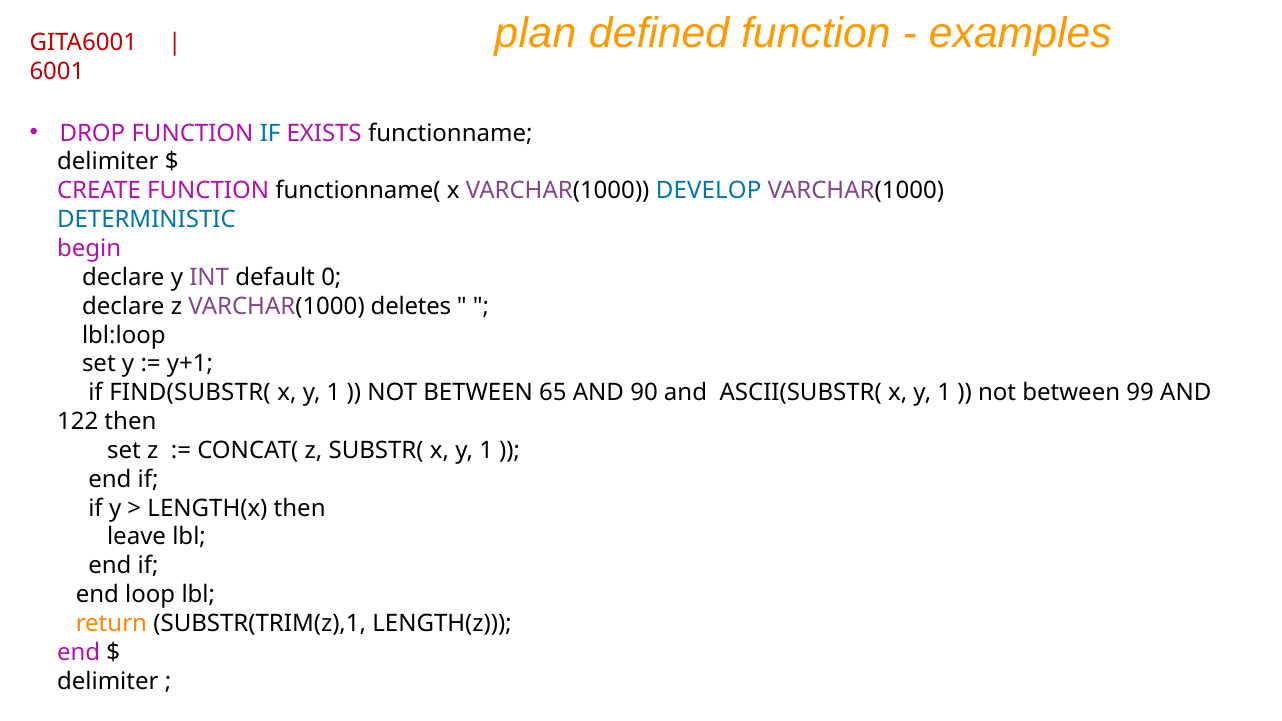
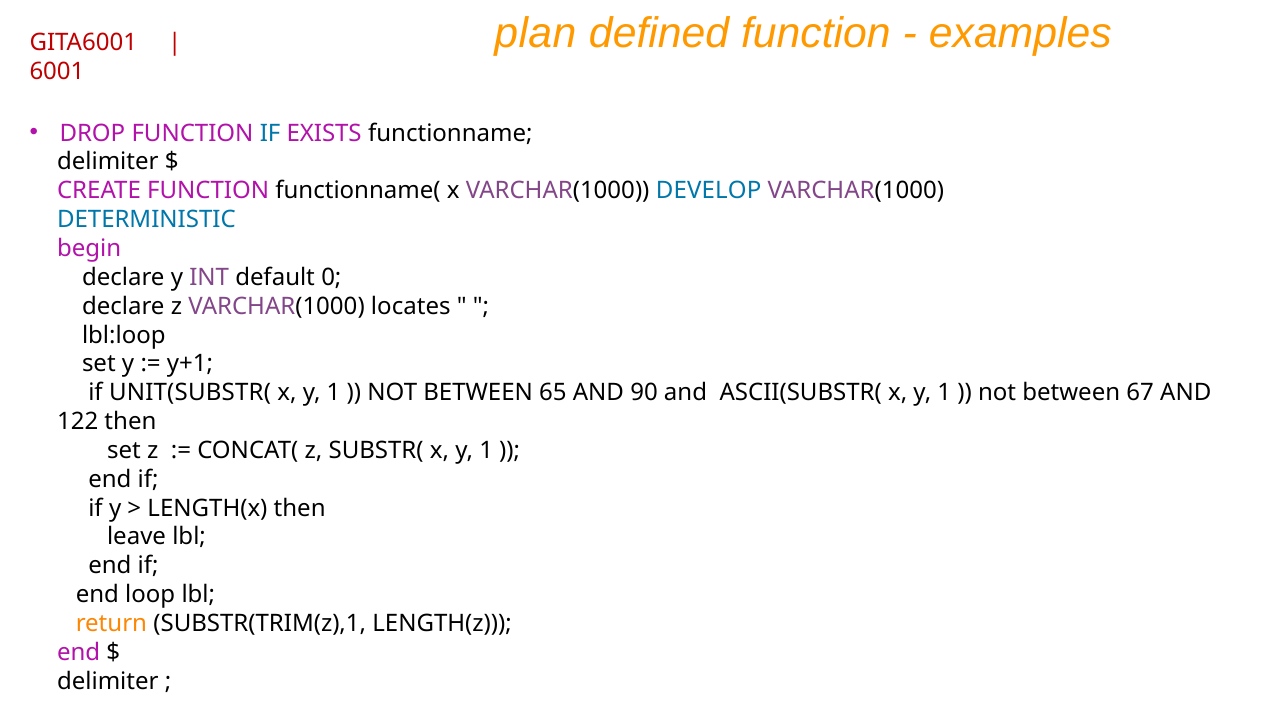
deletes: deletes -> locates
FIND(SUBSTR(: FIND(SUBSTR( -> UNIT(SUBSTR(
99: 99 -> 67
